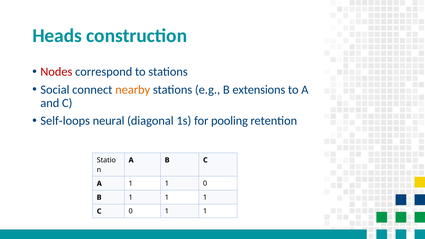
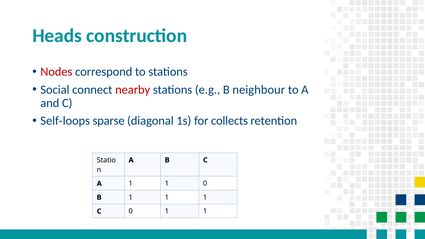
nearby colour: orange -> red
extensions: extensions -> neighbour
neural: neural -> sparse
pooling: pooling -> collects
